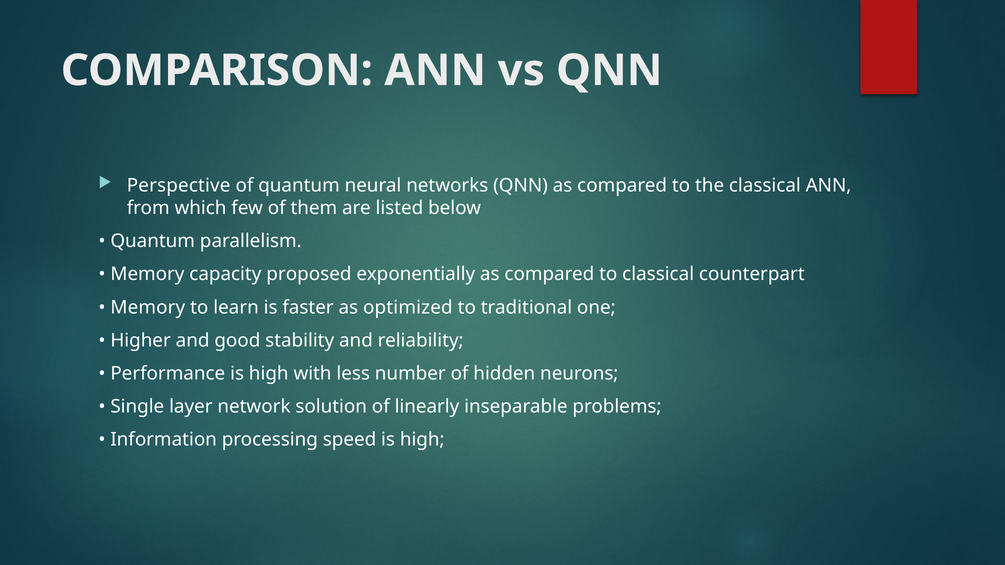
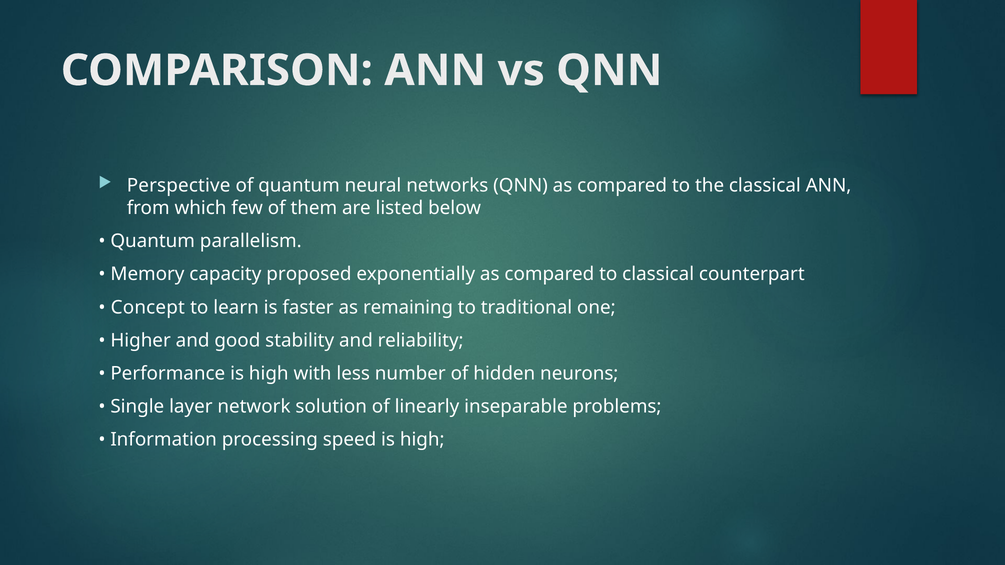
Memory at (148, 308): Memory -> Concept
optimized: optimized -> remaining
